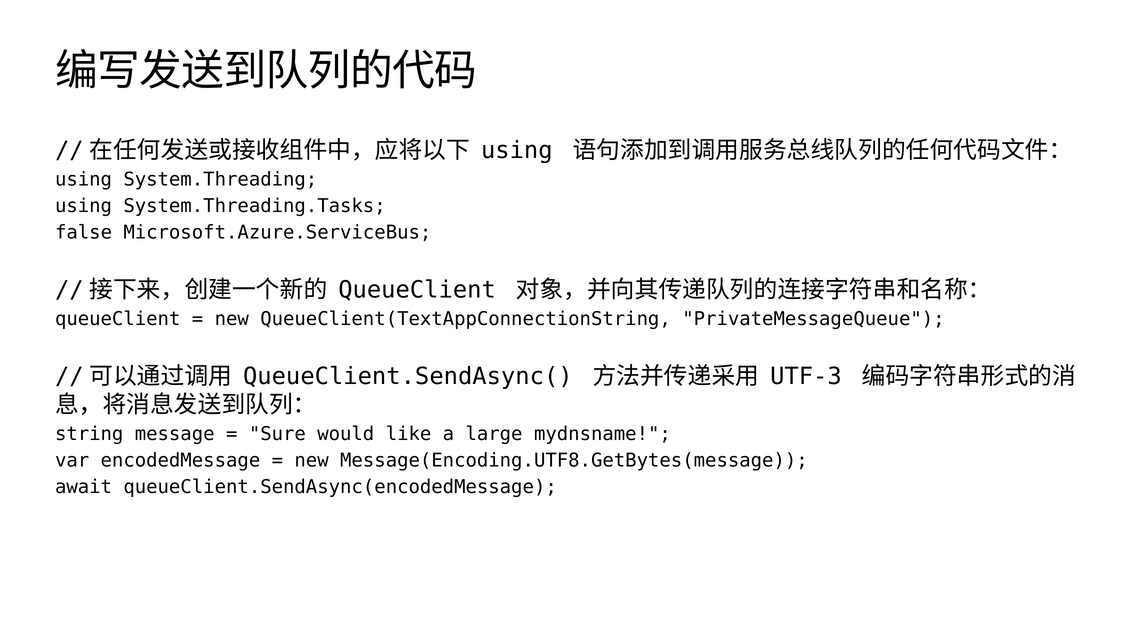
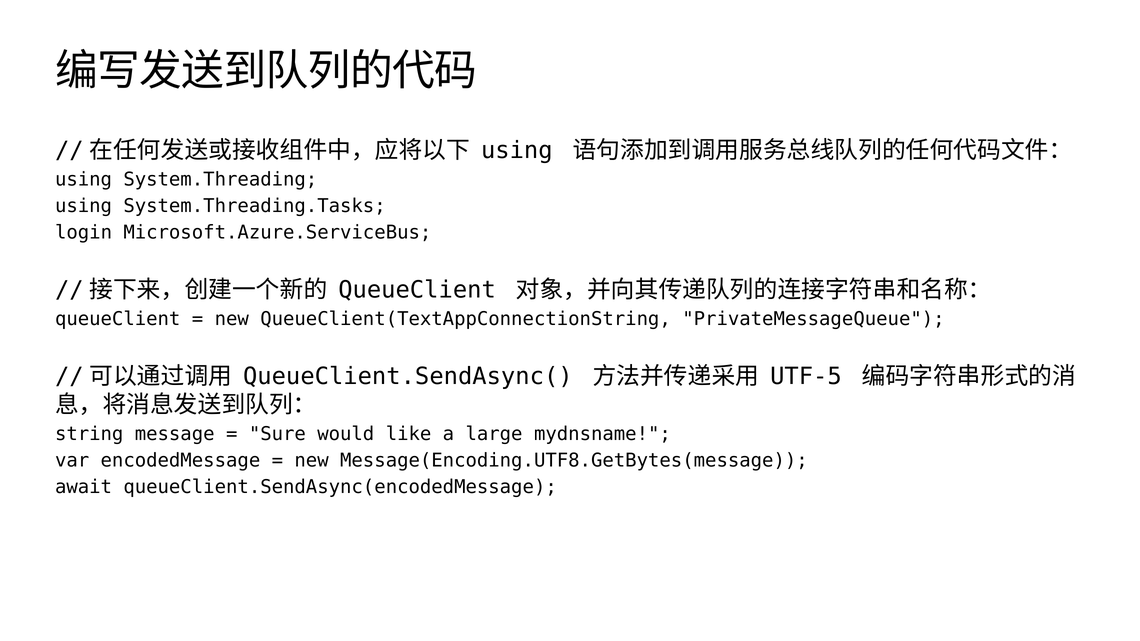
false: false -> login
UTF-3: UTF-3 -> UTF-5
